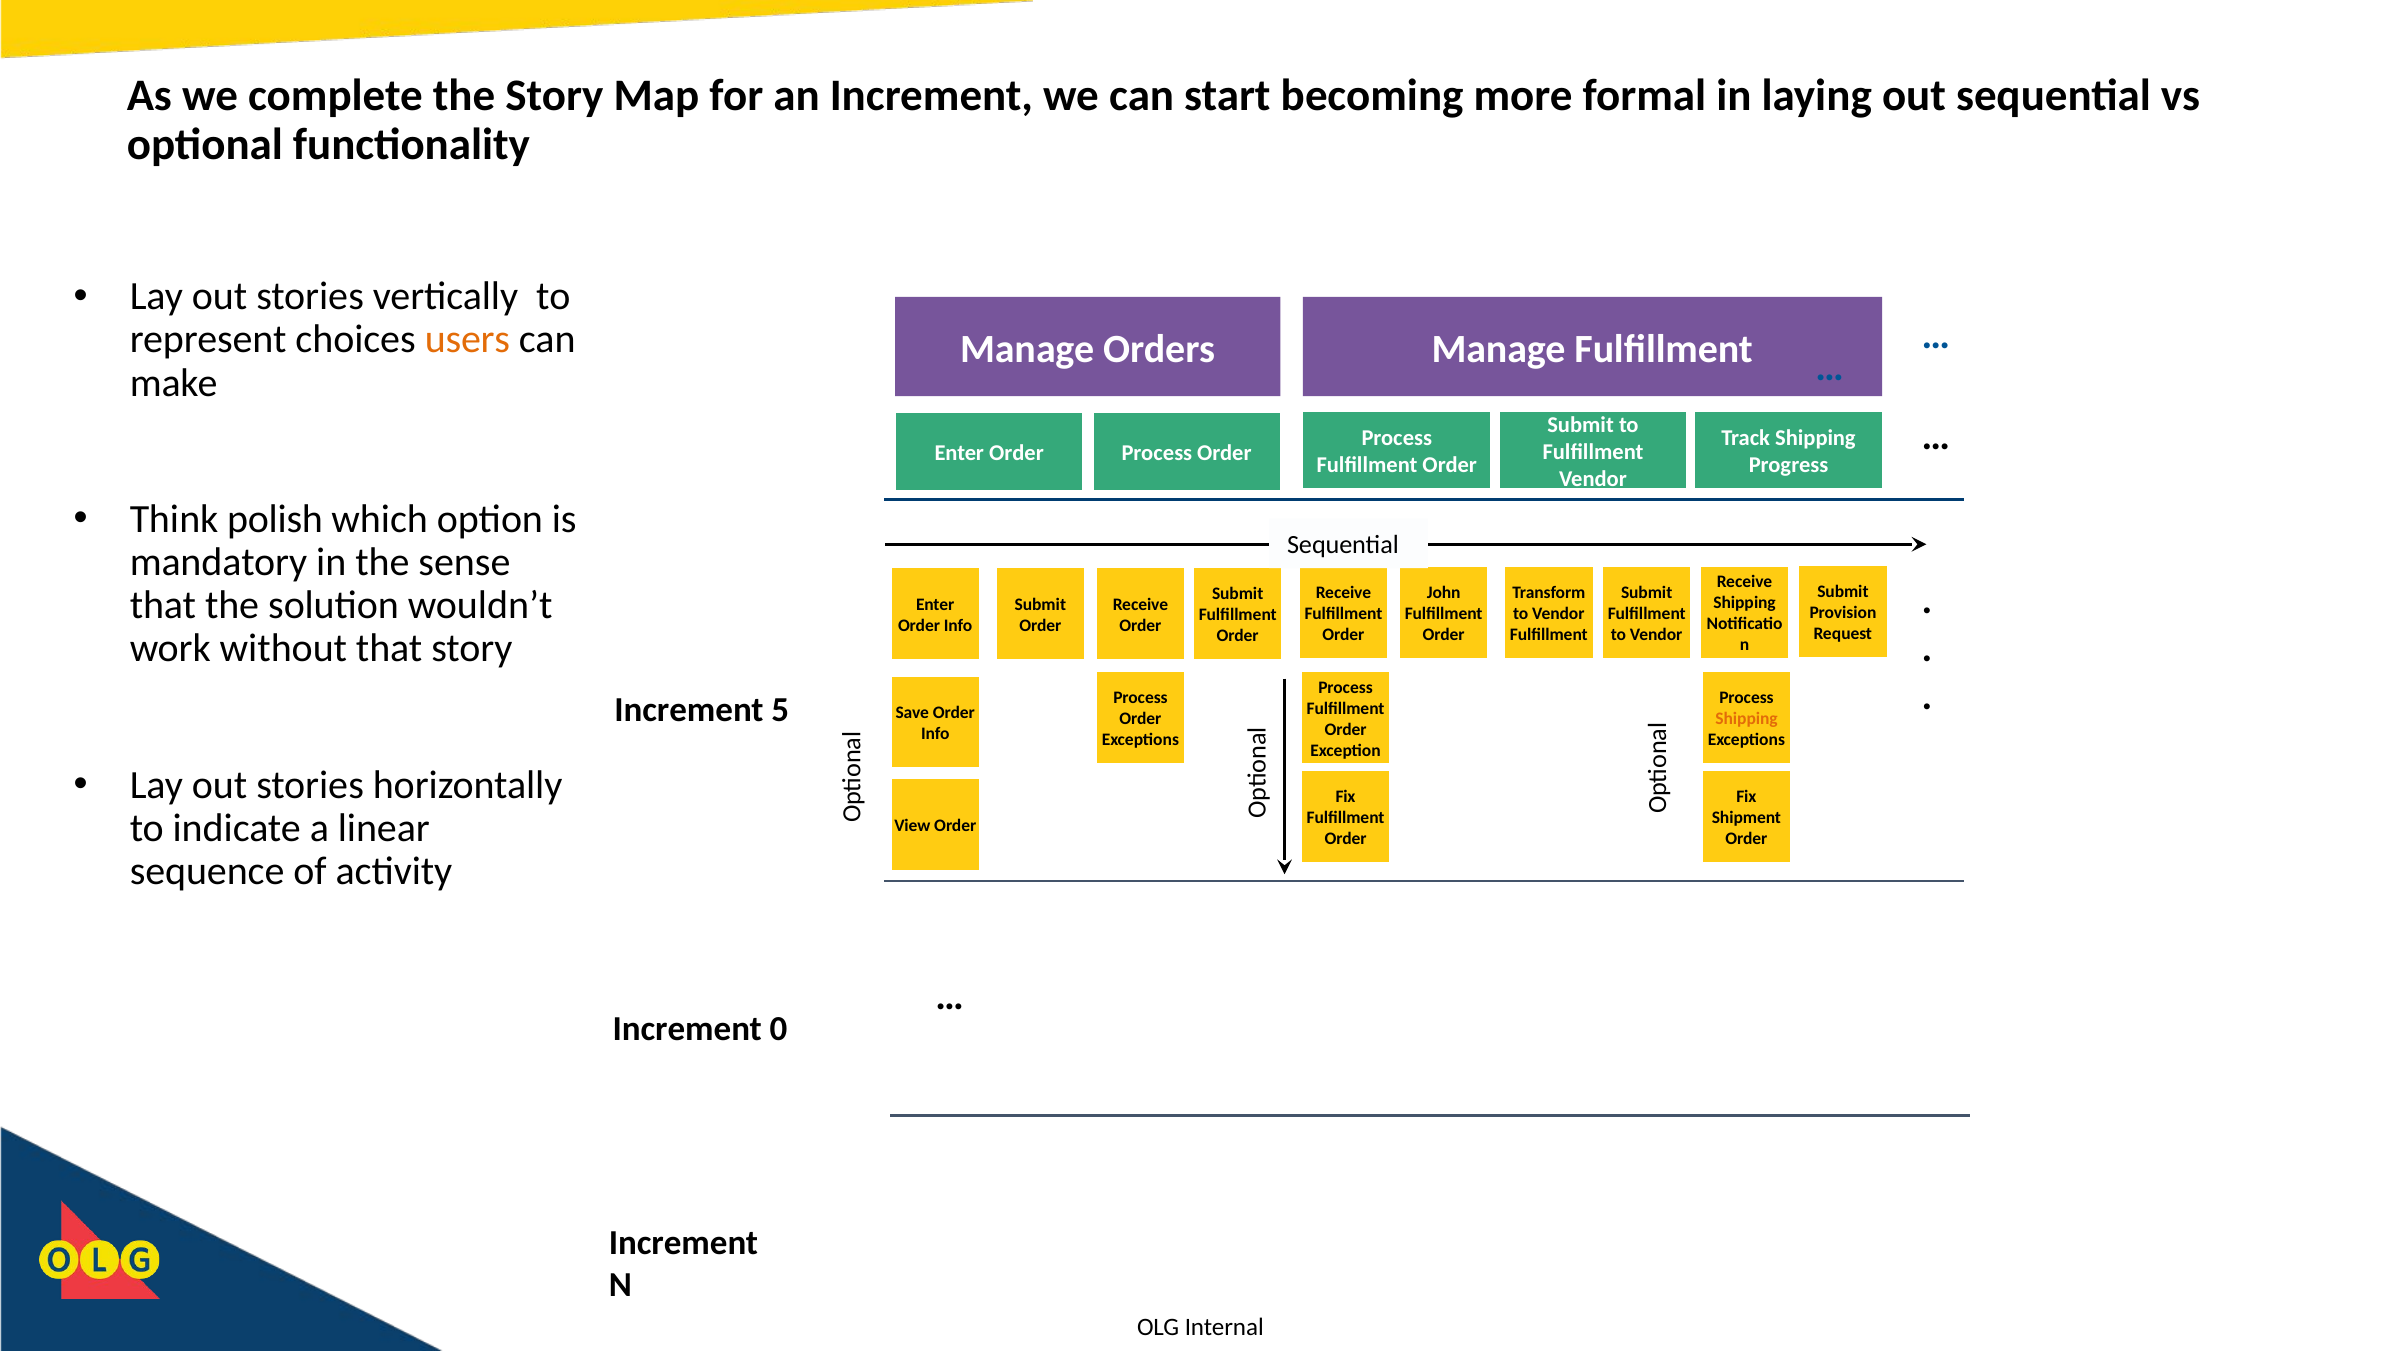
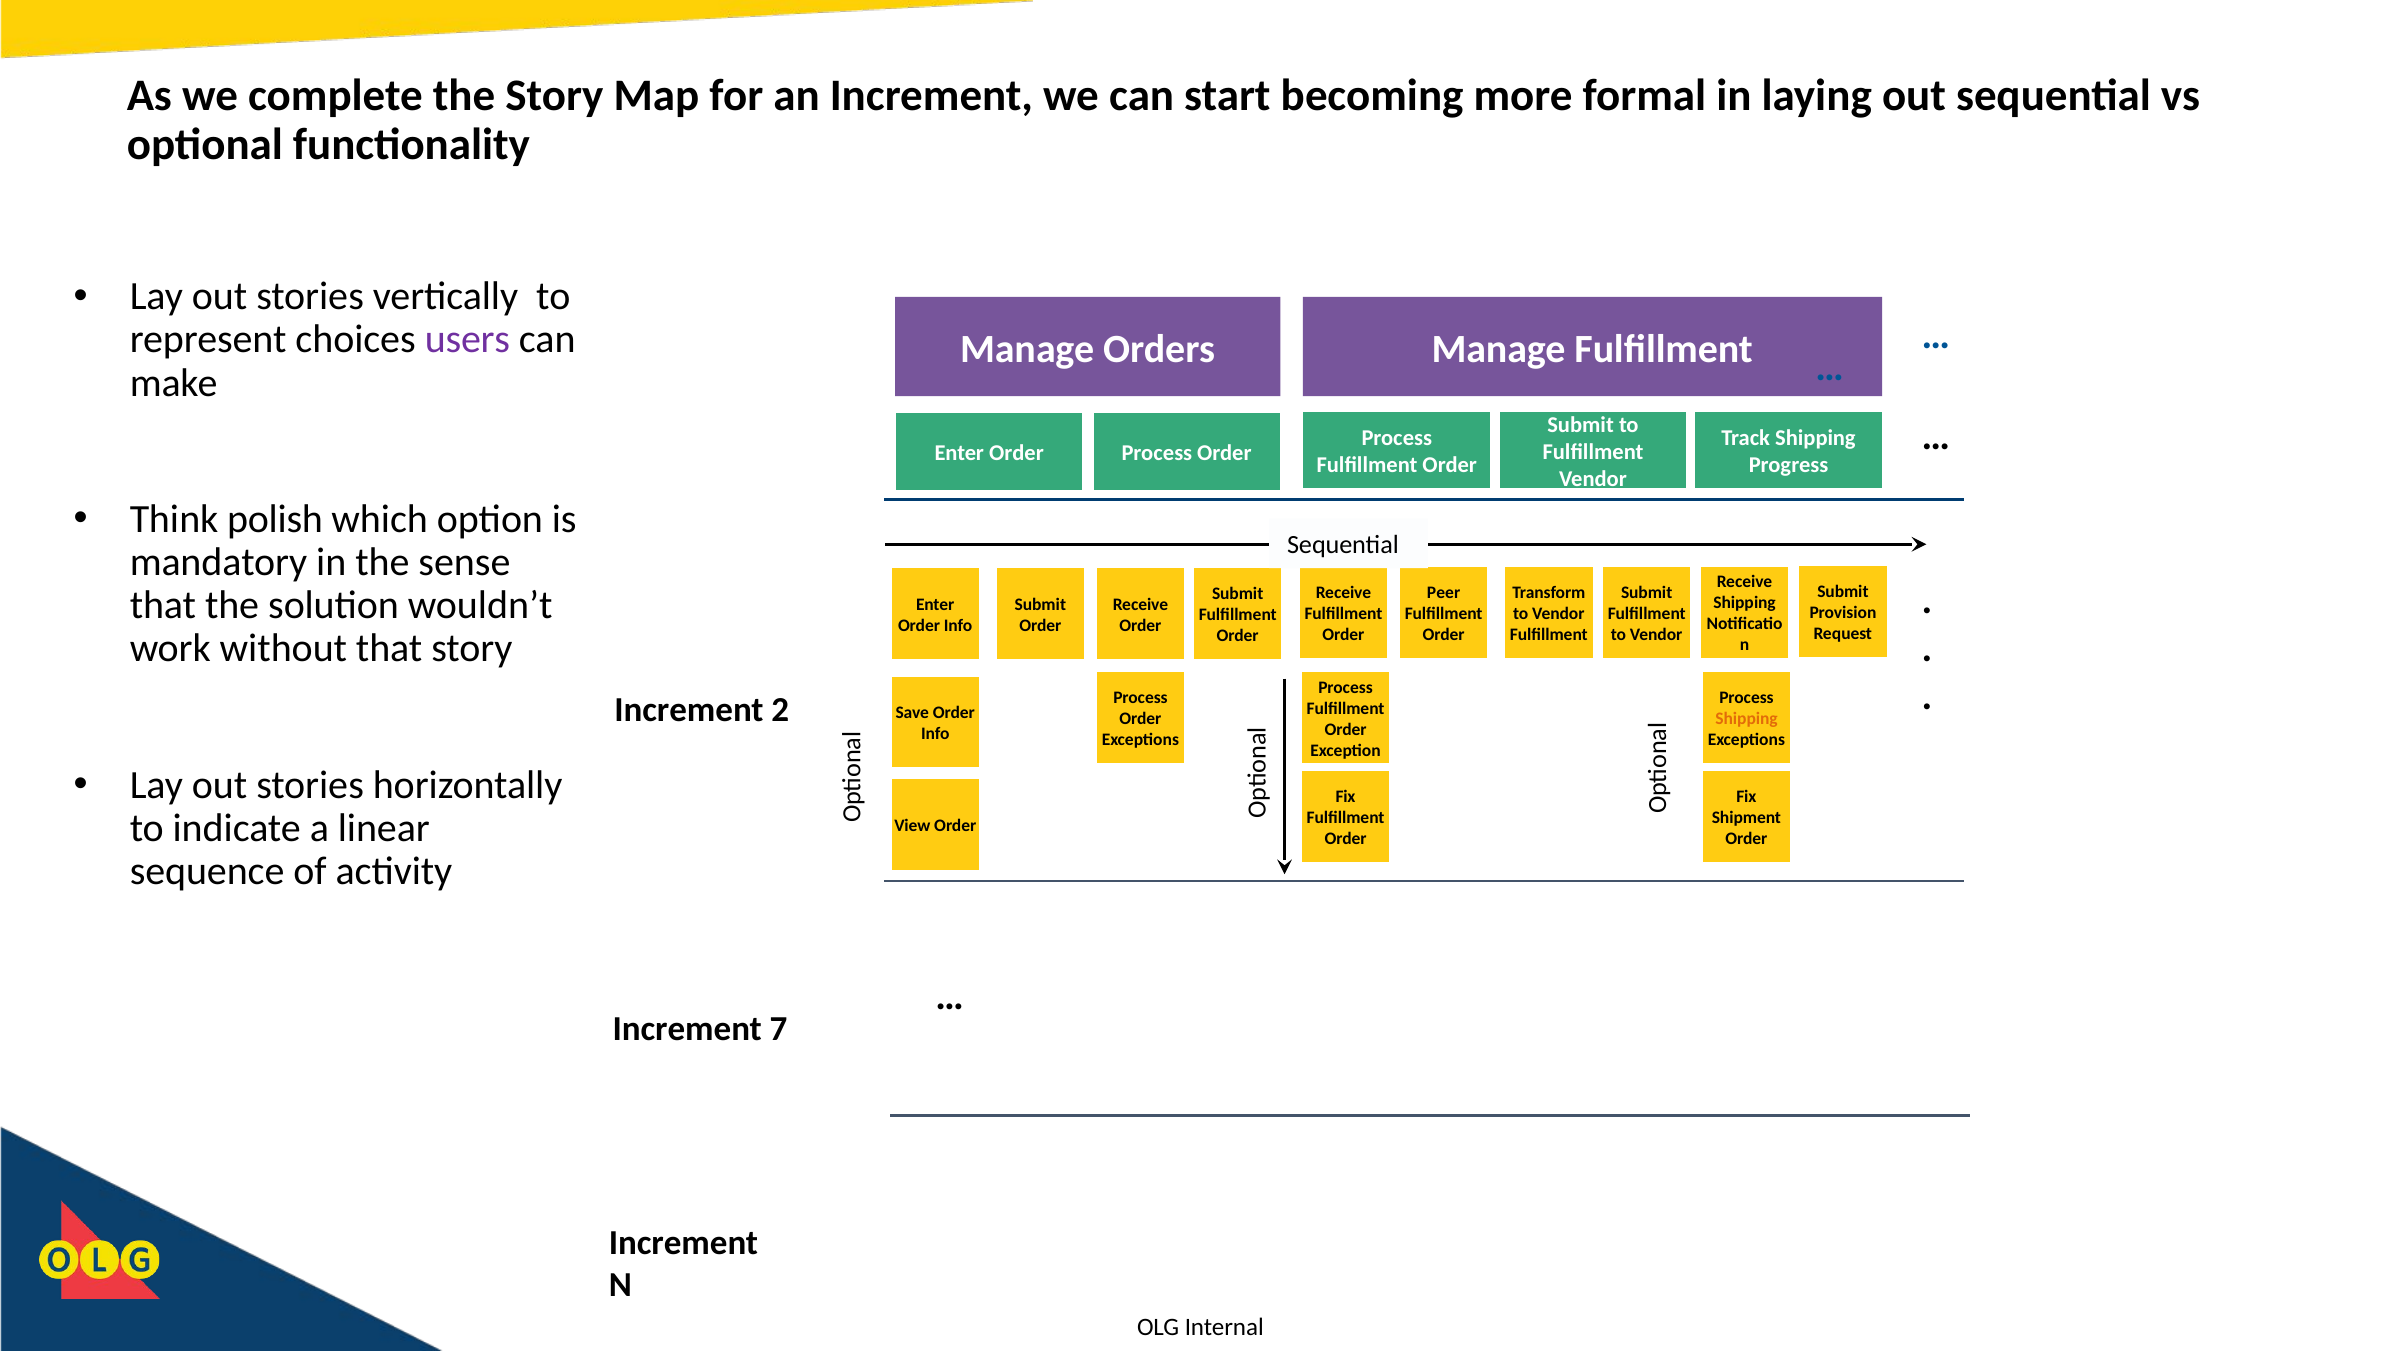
users colour: orange -> purple
John: John -> Peer
5: 5 -> 2
0: 0 -> 7
